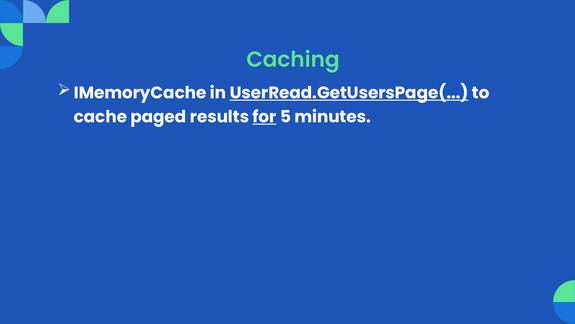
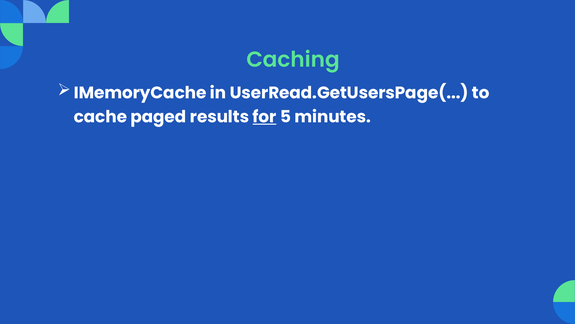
UserRead.GetUsersPage( underline: present -> none
